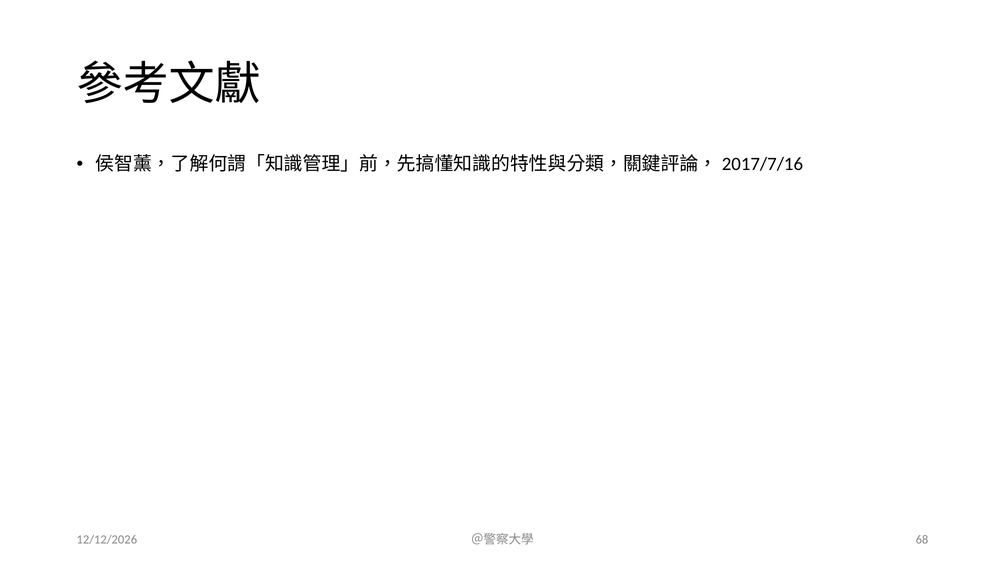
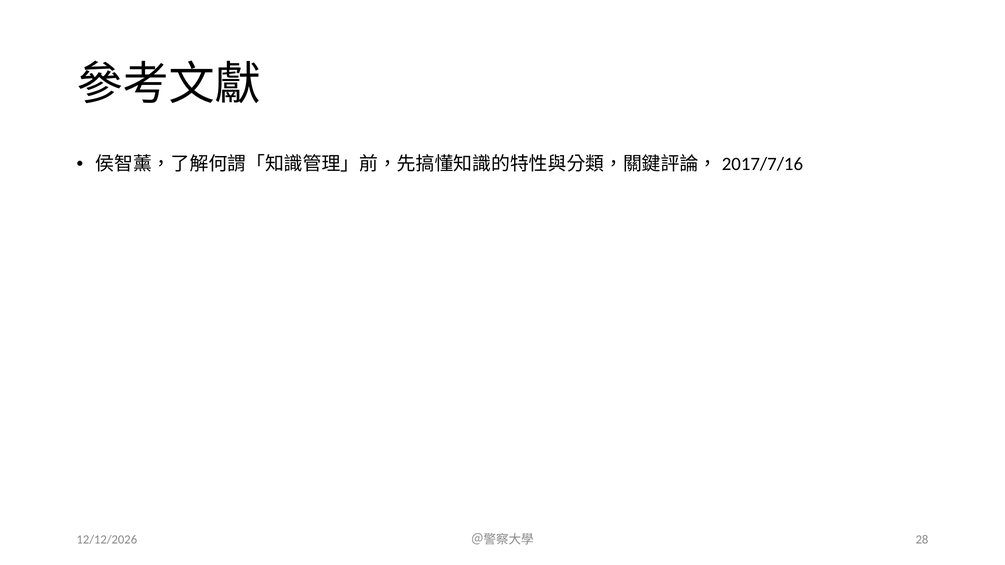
68: 68 -> 28
